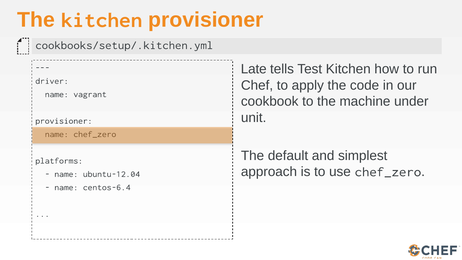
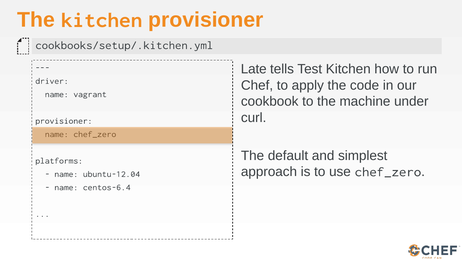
unit: unit -> curl
